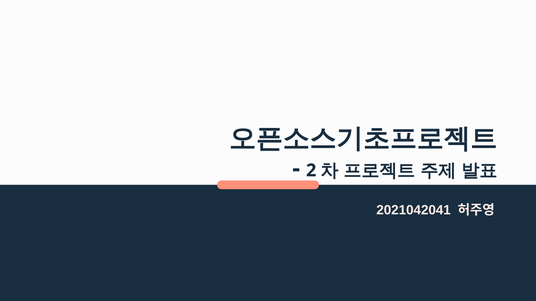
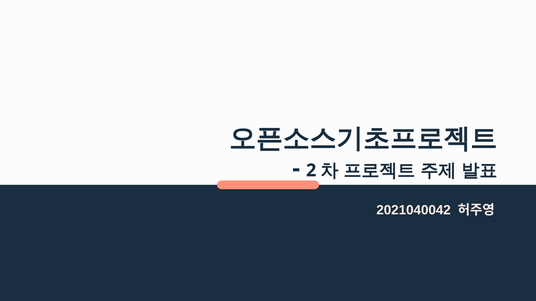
2021042041: 2021042041 -> 2021040042
